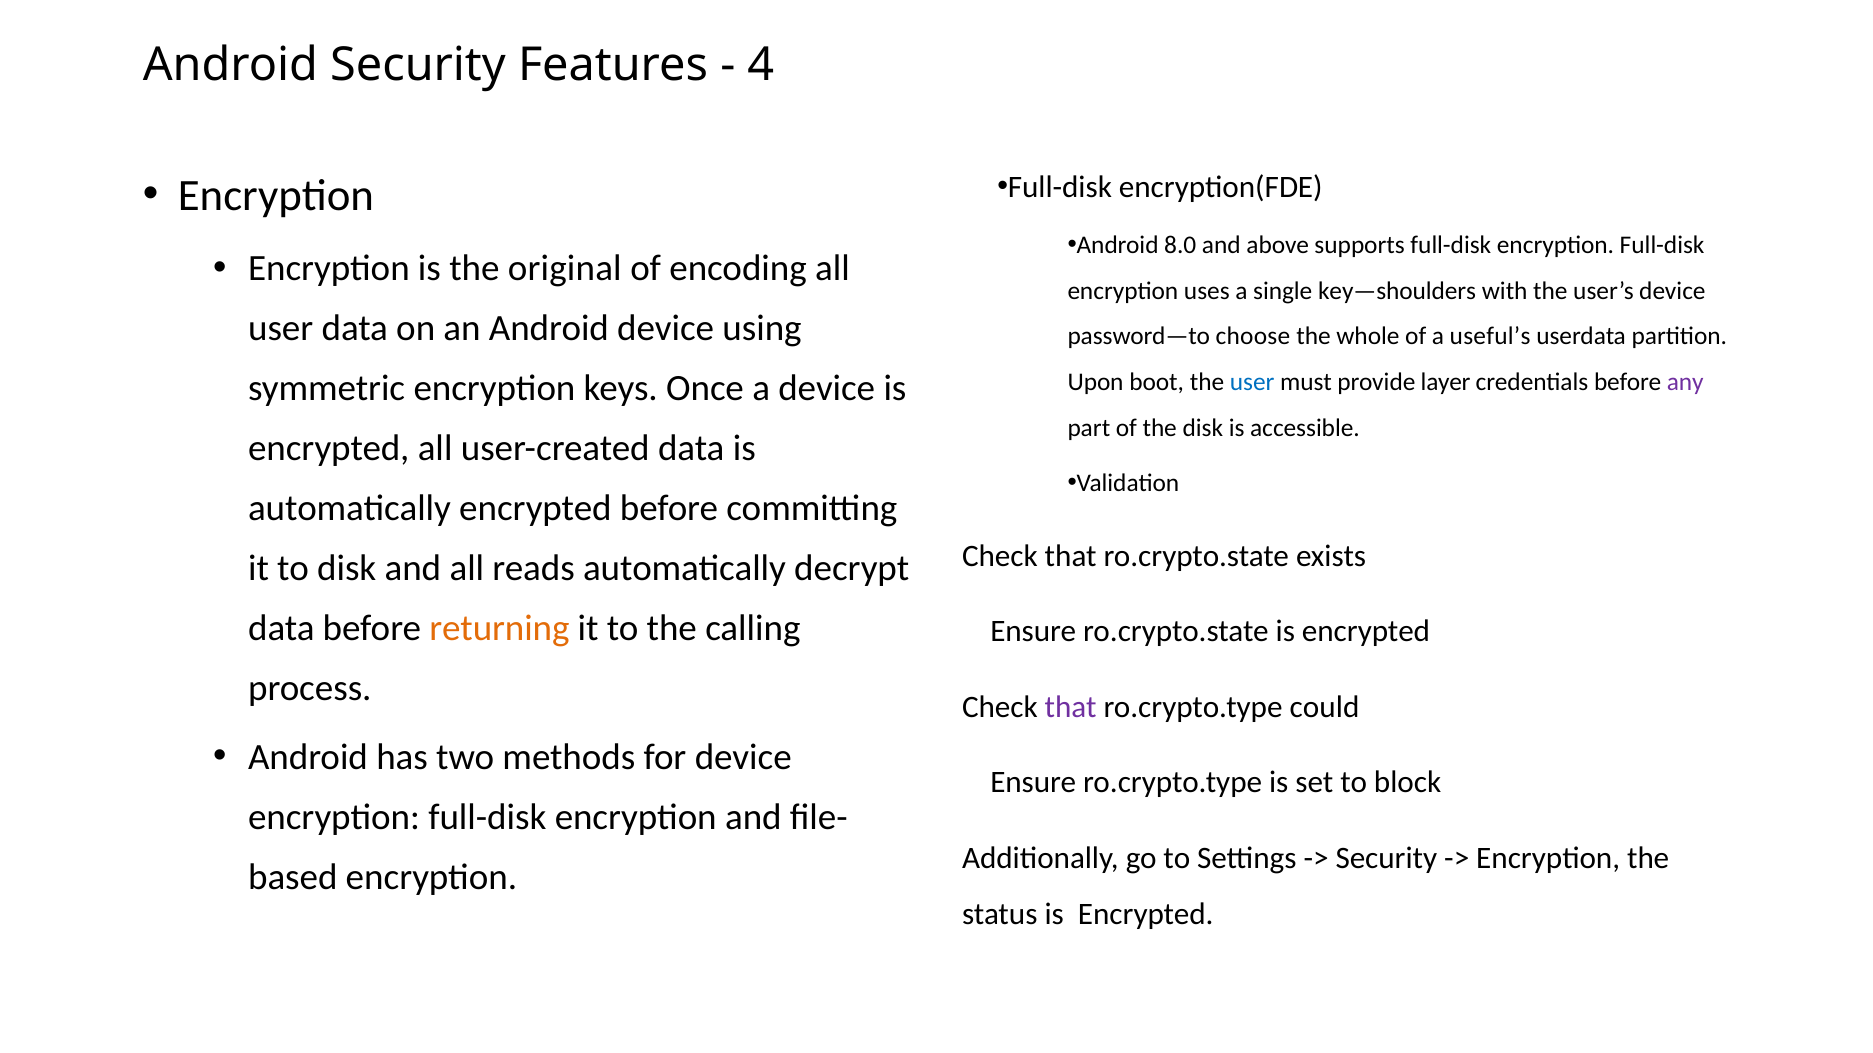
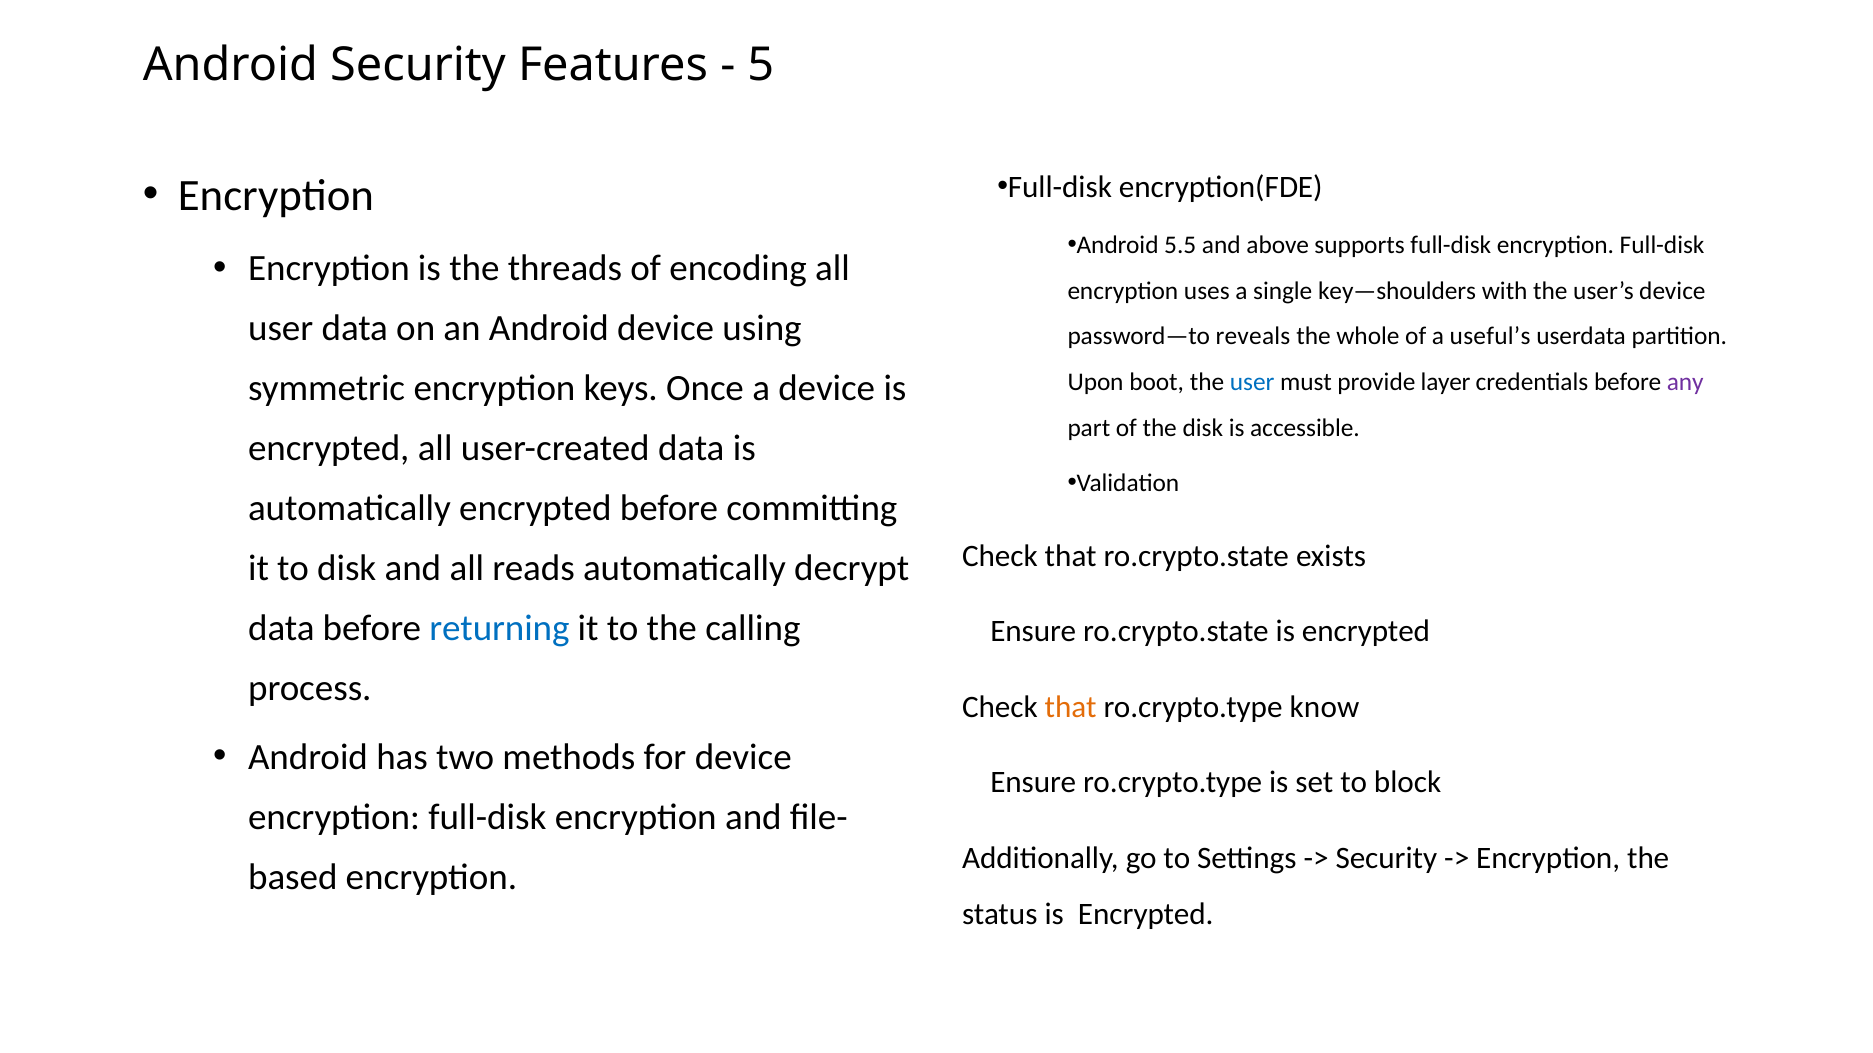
4: 4 -> 5
8.0: 8.0 -> 5.5
original: original -> threads
choose: choose -> reveals
returning colour: orange -> blue
that at (1071, 707) colour: purple -> orange
could: could -> know
